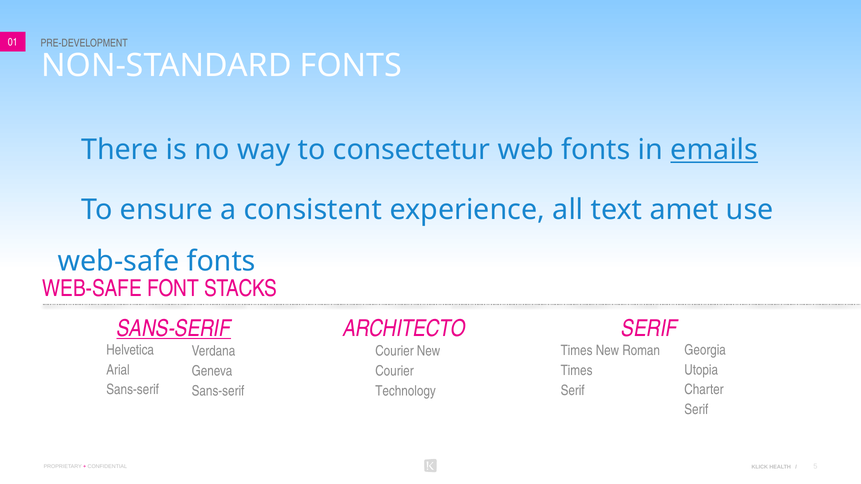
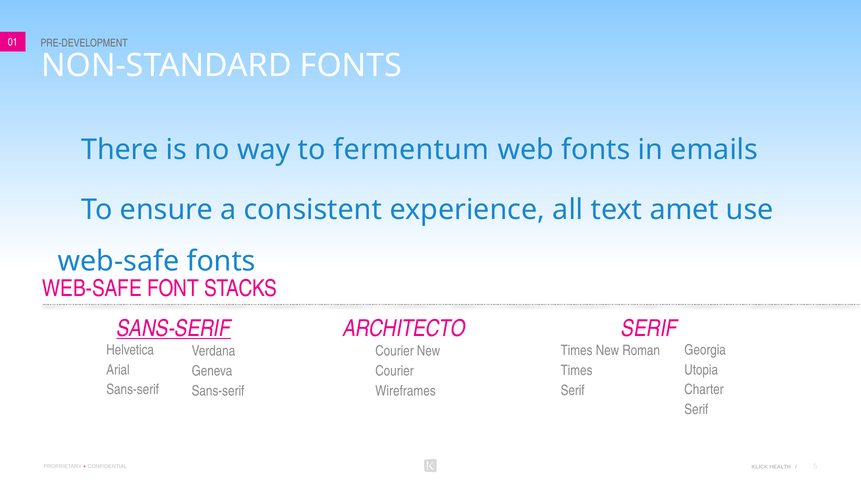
consectetur: consectetur -> fermentum
emails underline: present -> none
Technology: Technology -> Wireframes
